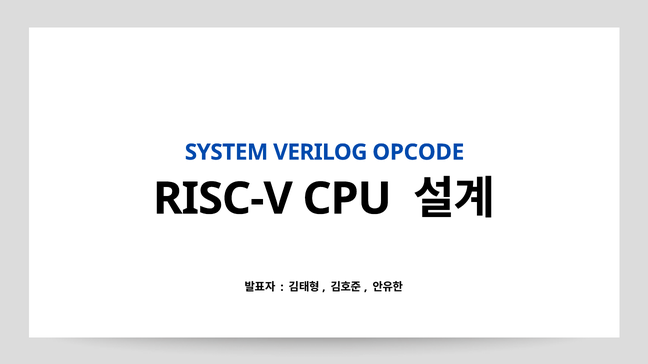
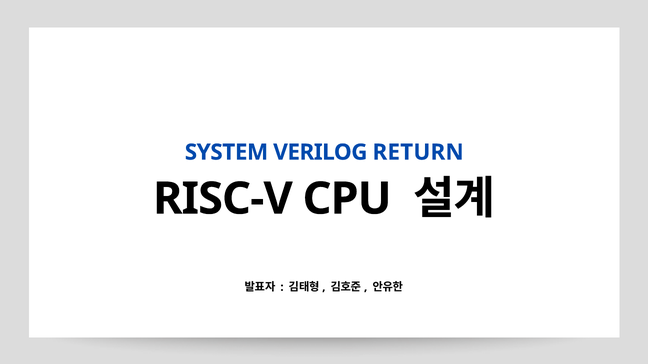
OPCODE: OPCODE -> RETURN
